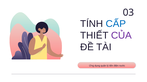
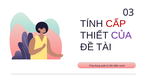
CẤP colour: blue -> red
